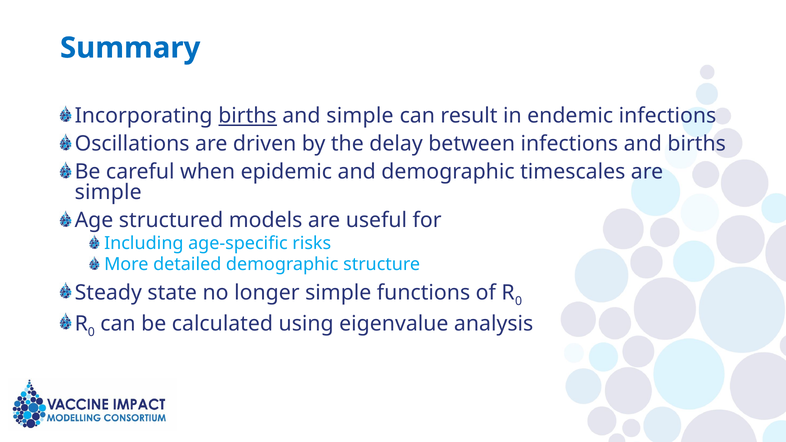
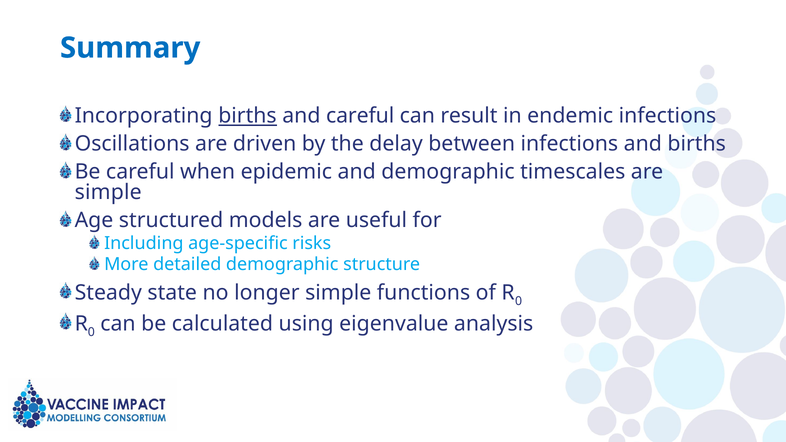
and simple: simple -> careful
